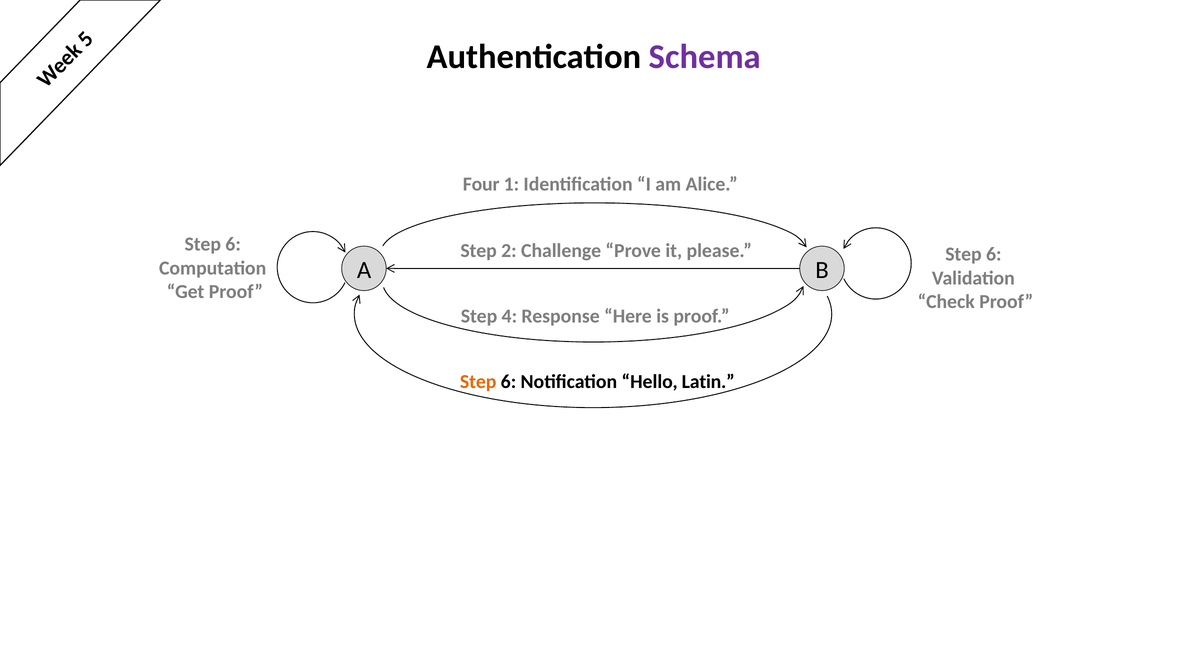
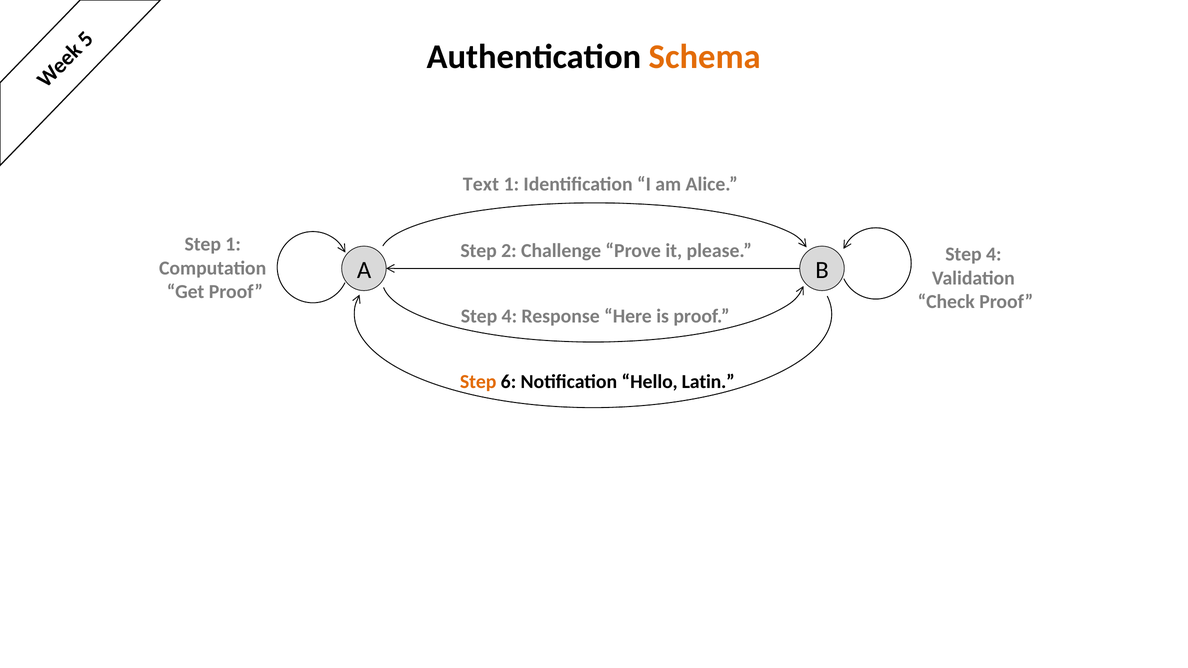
Schema colour: purple -> orange
Four: Four -> Text
6 at (233, 244): 6 -> 1
6 at (994, 255): 6 -> 4
